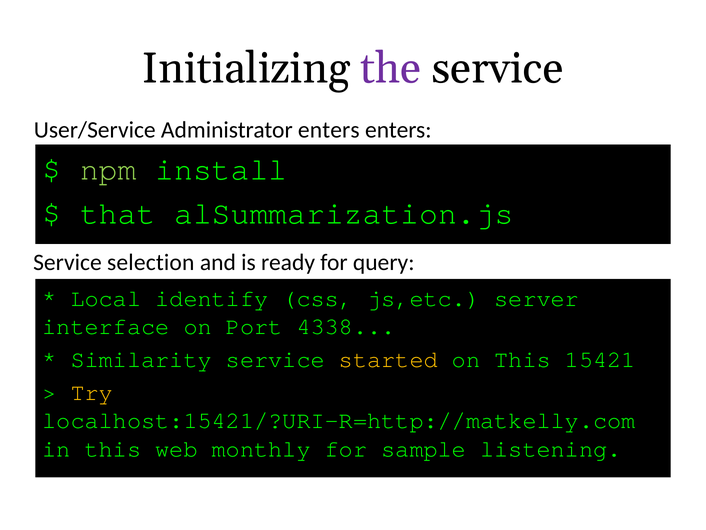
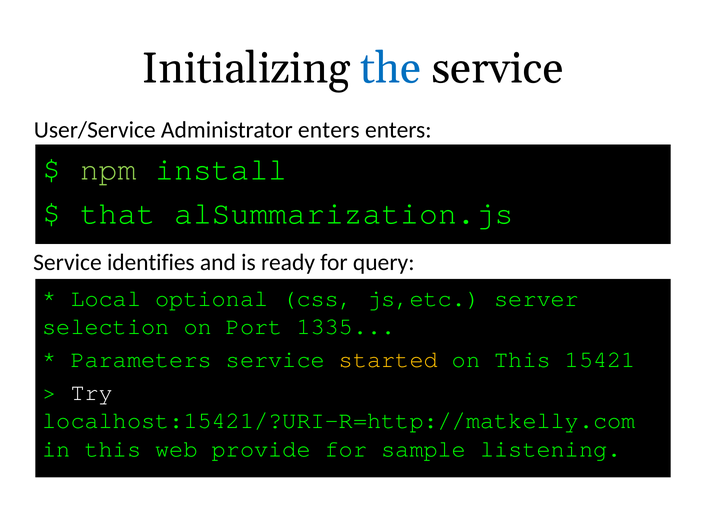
the colour: purple -> blue
selection: selection -> identifies
identify: identify -> optional
interface: interface -> selection
4338: 4338 -> 1335
Similarity: Similarity -> Parameters
Try colour: yellow -> white
monthly: monthly -> provide
